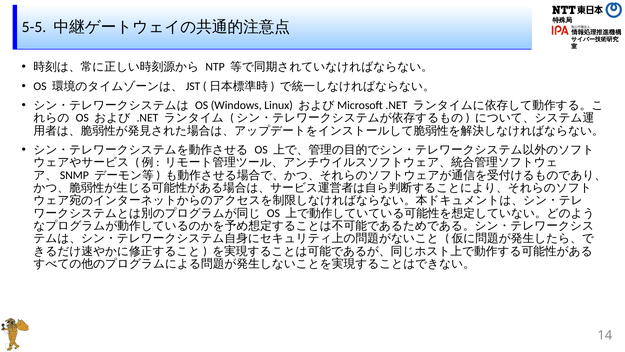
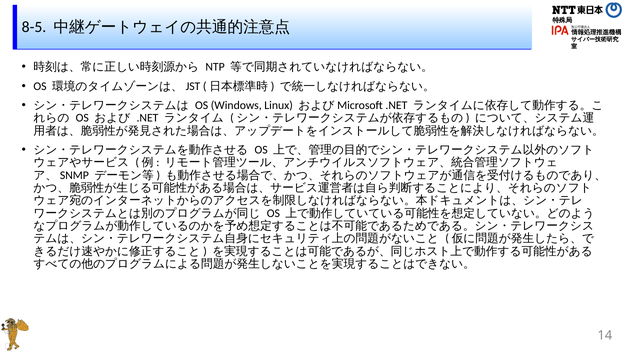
5-5: 5-5 -> 8-5
